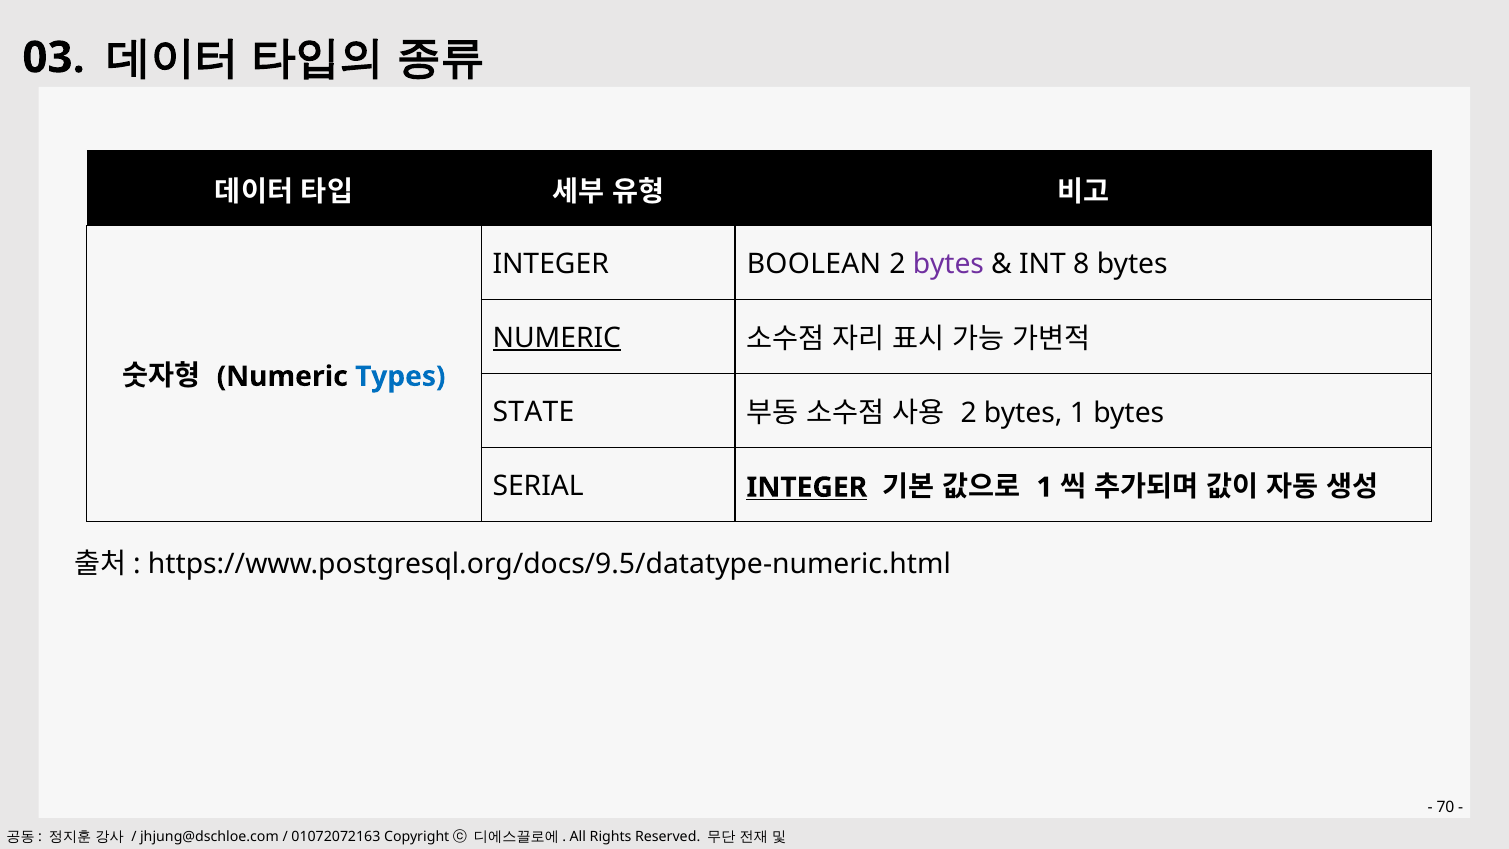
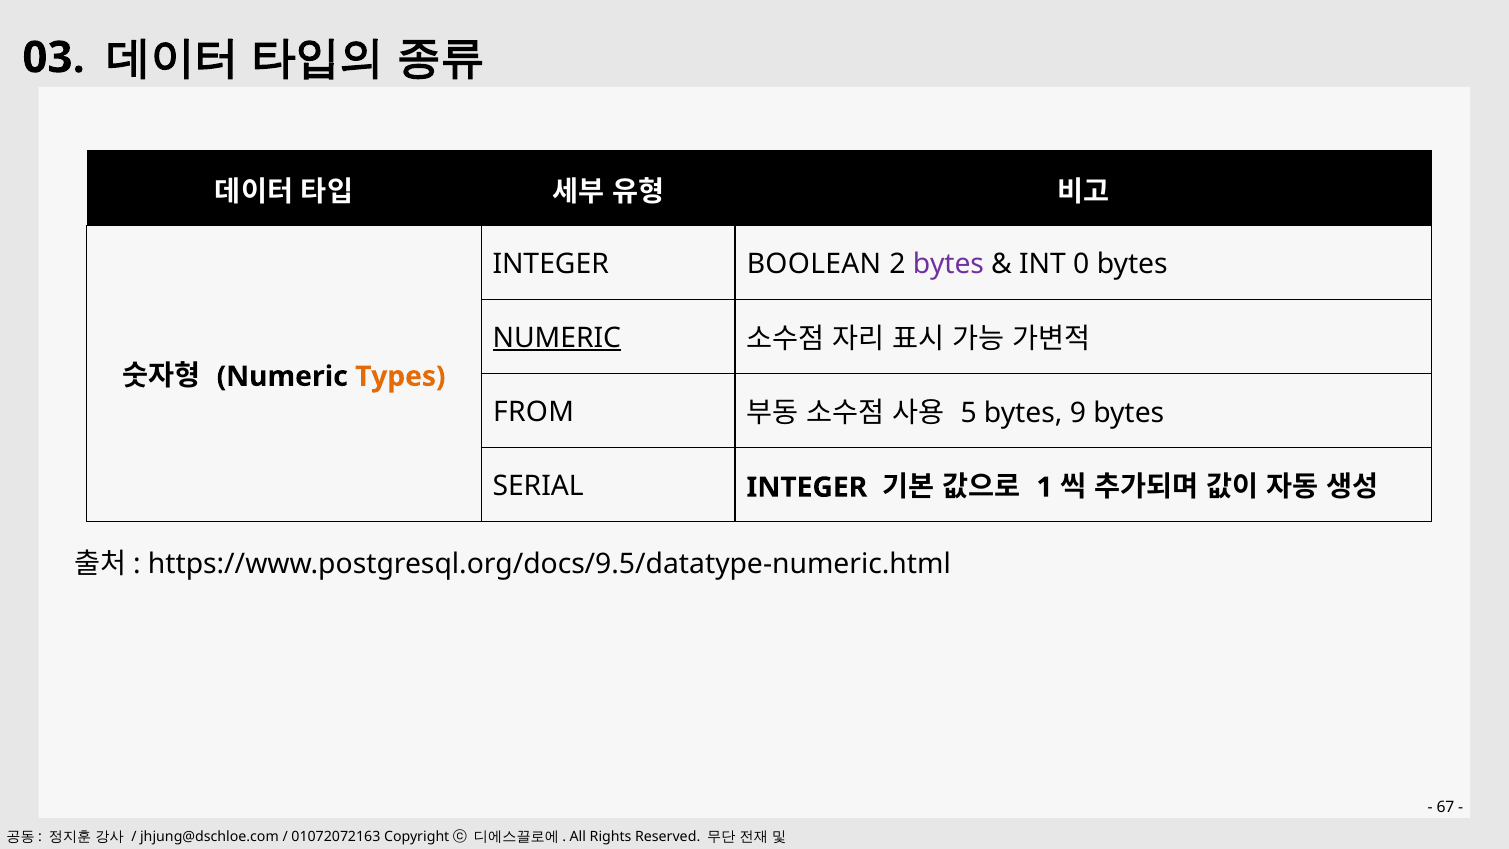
8: 8 -> 0
Types colour: blue -> orange
STATE: STATE -> FROM
2 at (969, 413): 2 -> 5
bytes 1: 1 -> 9
INTEGER at (807, 487) underline: present -> none
70: 70 -> 67
